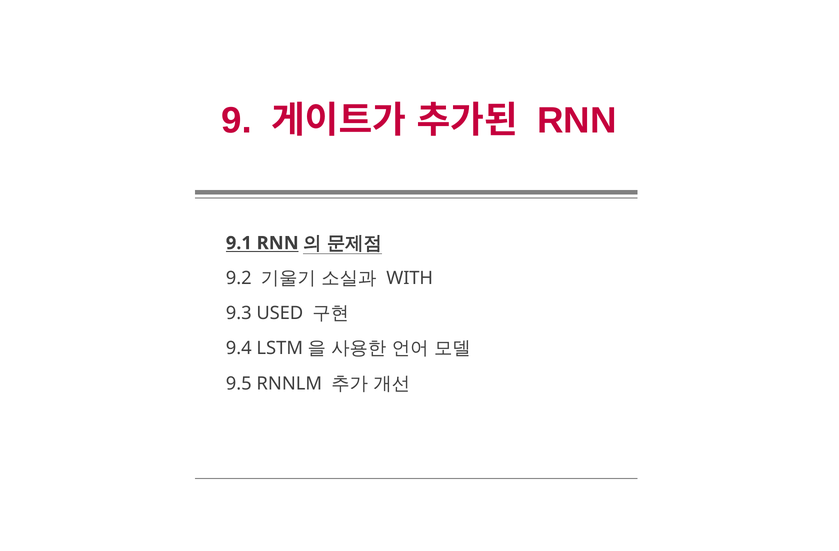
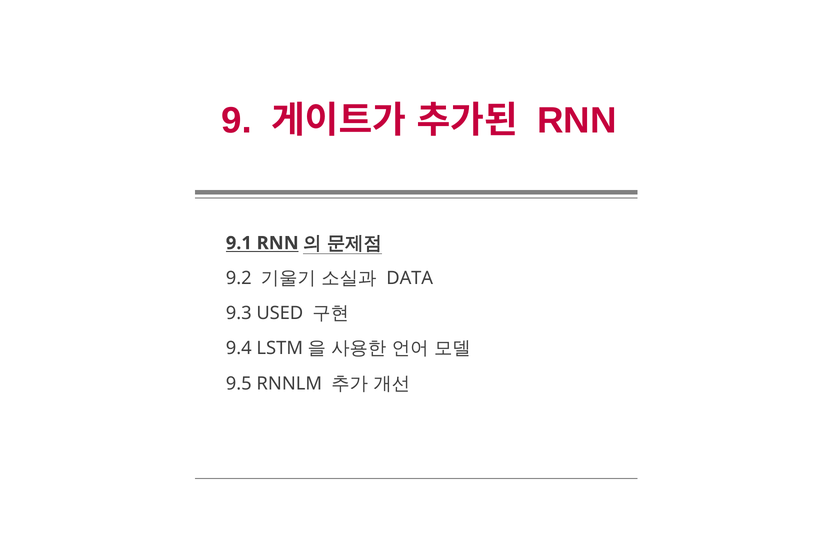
WITH: WITH -> DATA
